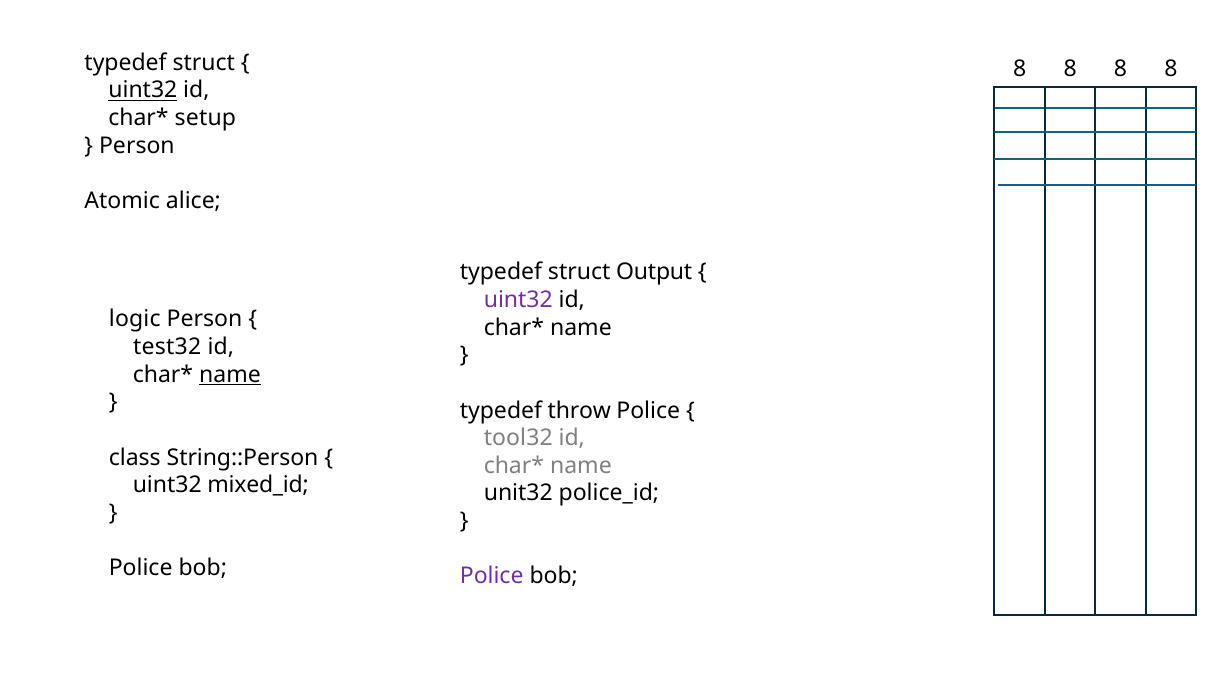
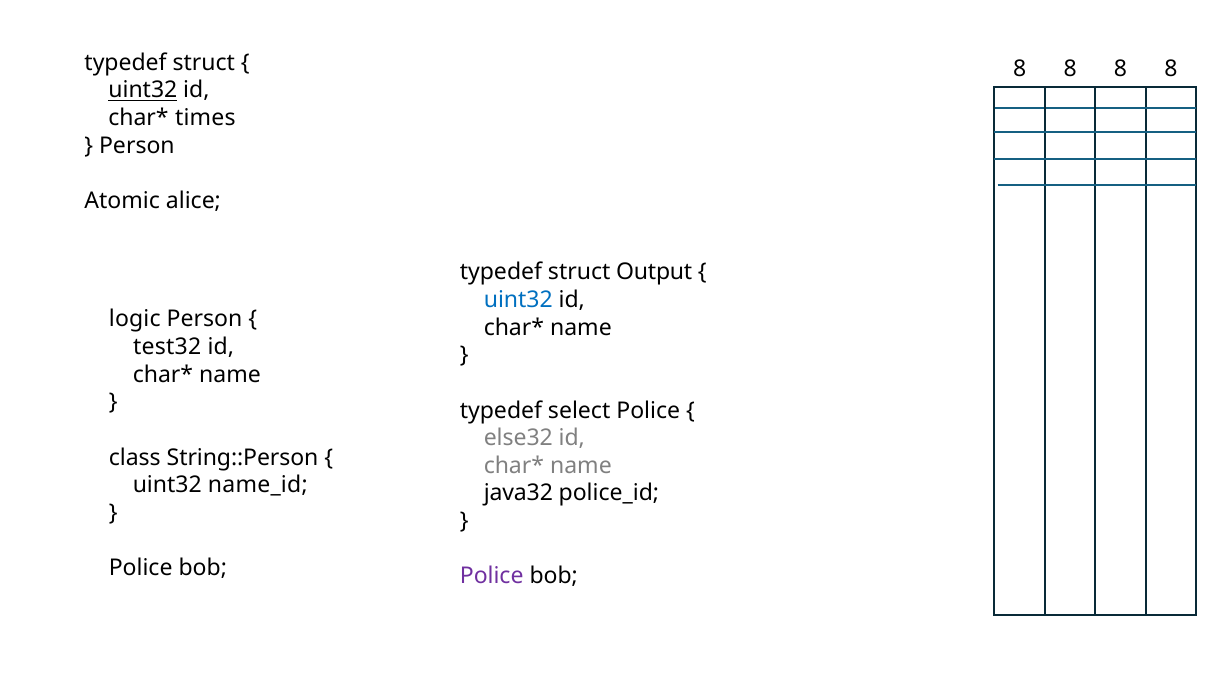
setup: setup -> times
uint32 at (518, 300) colour: purple -> blue
name at (230, 375) underline: present -> none
throw: throw -> select
tool32: tool32 -> else32
mixed_id: mixed_id -> name_id
unit32: unit32 -> java32
